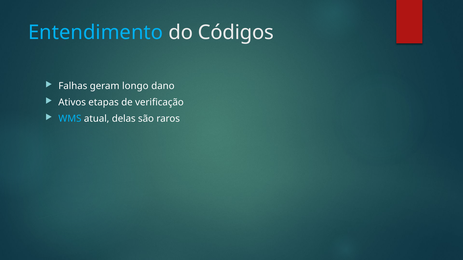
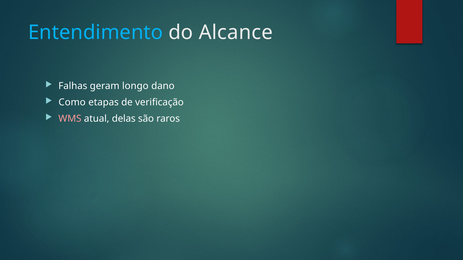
Códigos: Códigos -> Alcance
Ativos: Ativos -> Como
WMS colour: light blue -> pink
